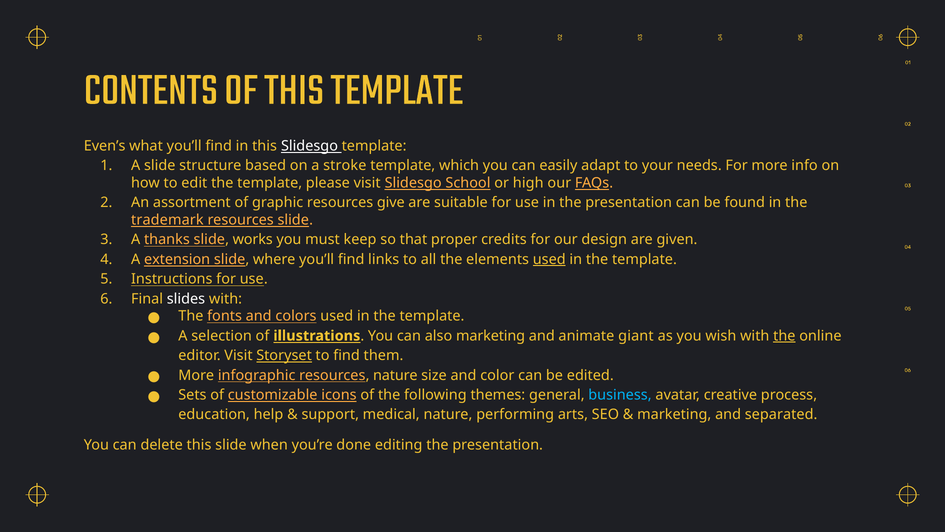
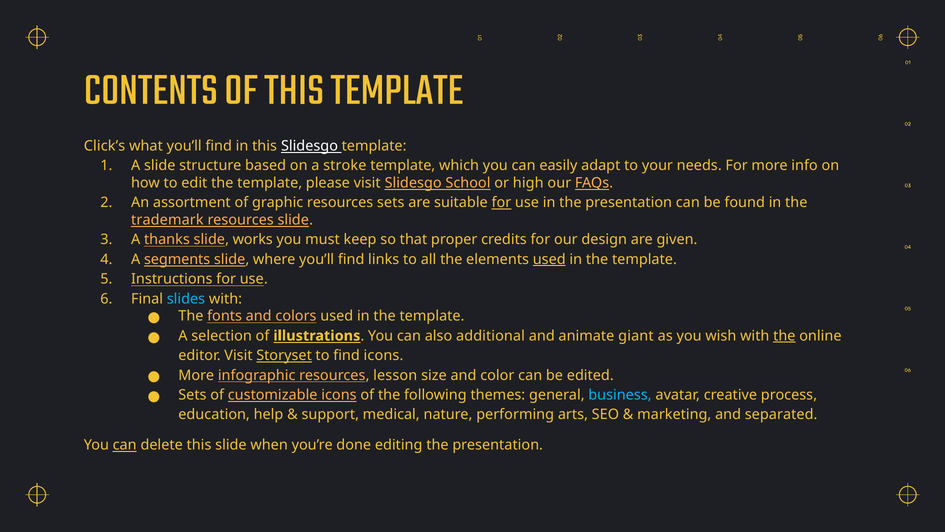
Even’s: Even’s -> Click’s
resources give: give -> sets
for at (501, 203) underline: none -> present
extension: extension -> segments
slides colour: white -> light blue
also marketing: marketing -> additional
find them: them -> icons
resources nature: nature -> lesson
can at (125, 445) underline: none -> present
